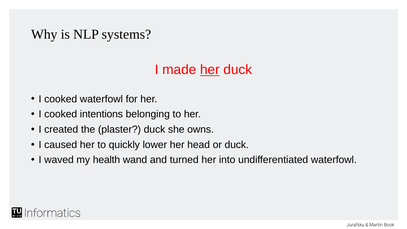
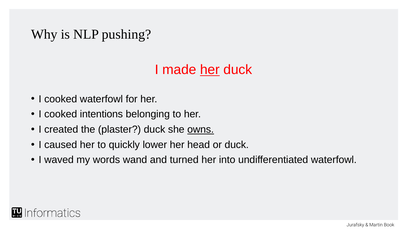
systems: systems -> pushing
owns underline: none -> present
health: health -> words
